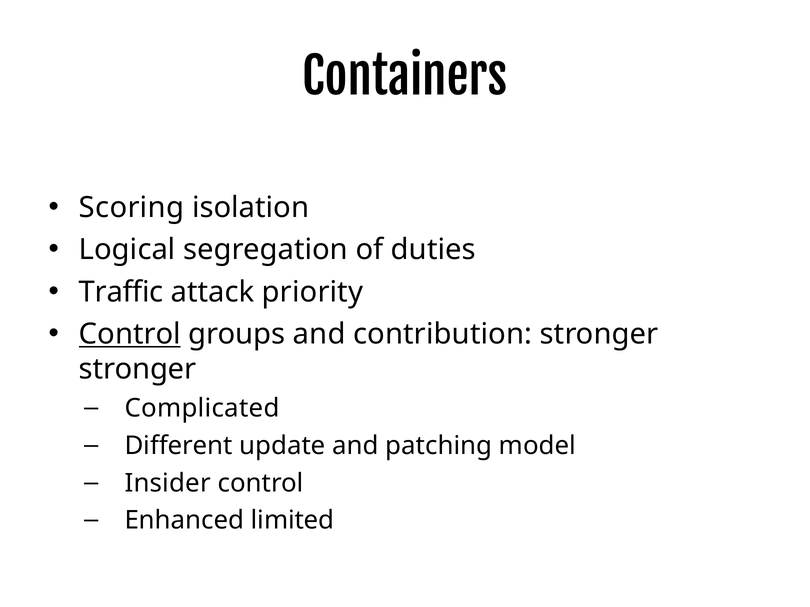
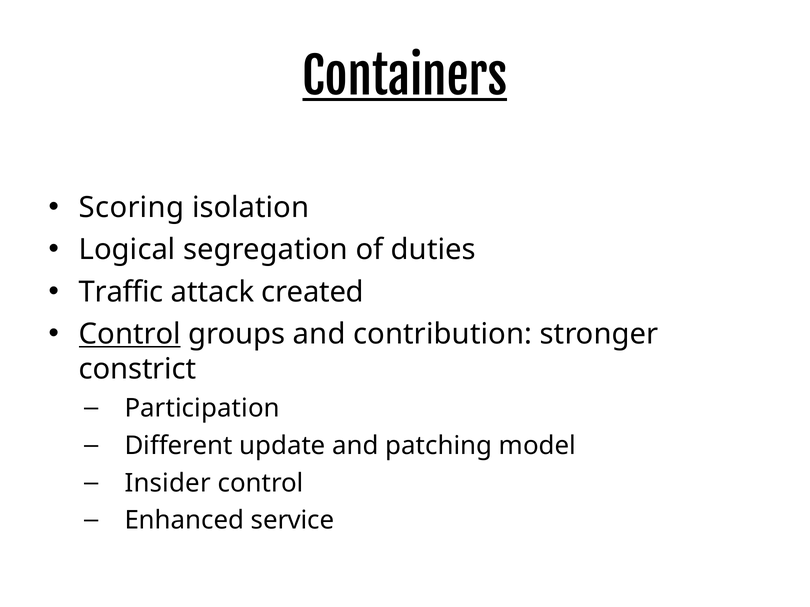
Containers underline: none -> present
priority: priority -> created
stronger at (138, 370): stronger -> constrict
Complicated: Complicated -> Participation
limited: limited -> service
